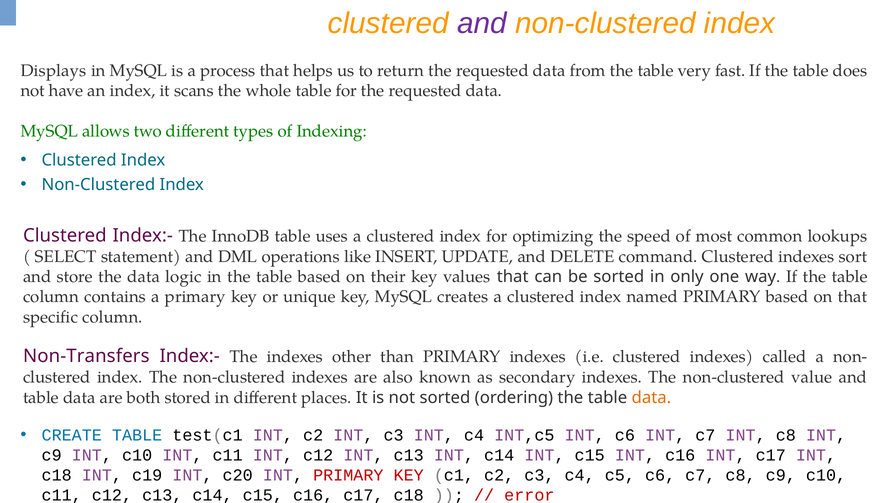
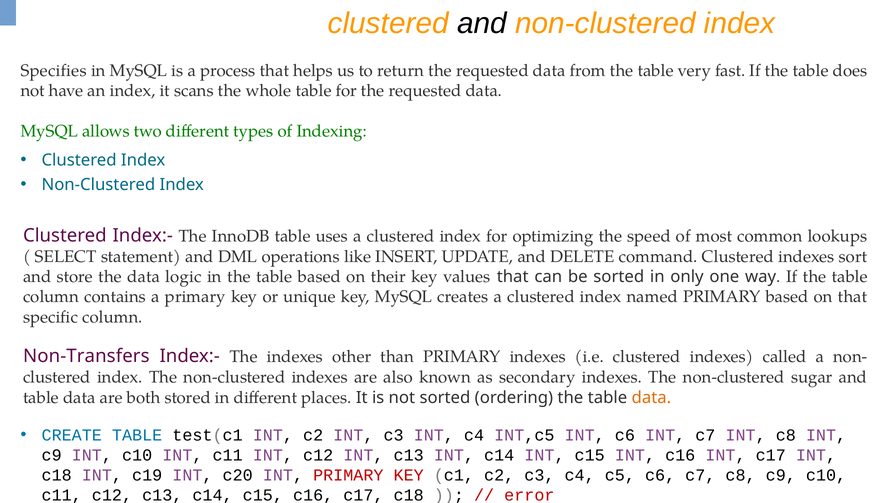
and at (482, 23) colour: purple -> black
Displays: Displays -> Specifies
value: value -> sugar
